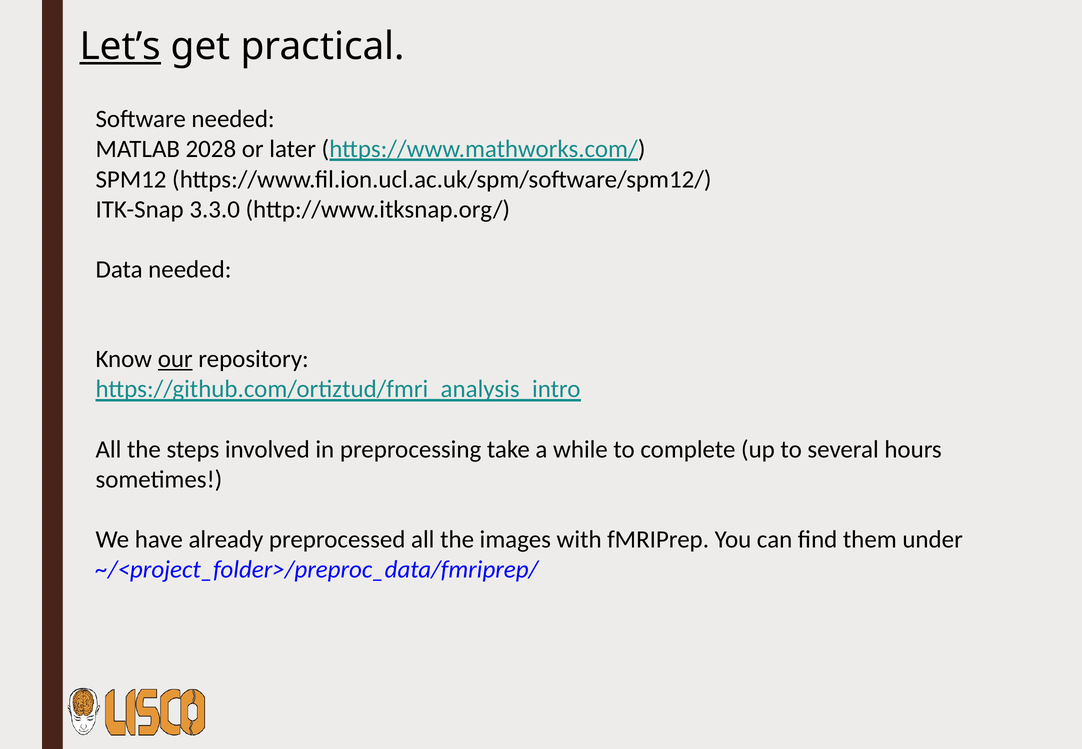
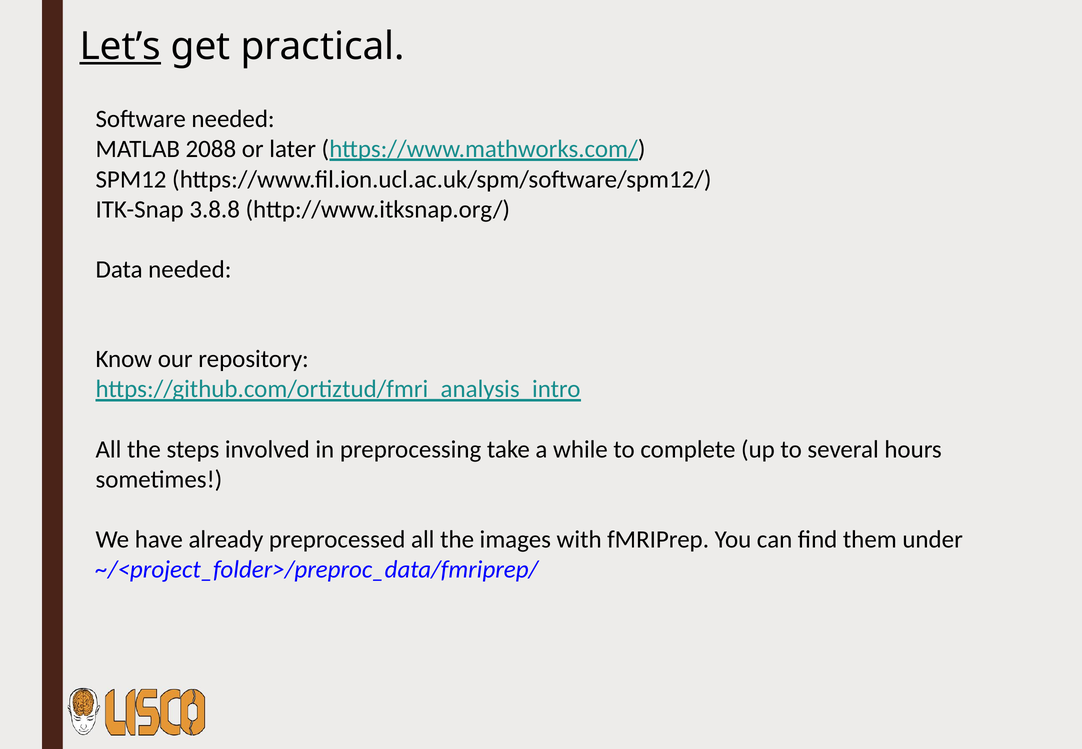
2028: 2028 -> 2088
3.3.0: 3.3.0 -> 3.8.8
our underline: present -> none
